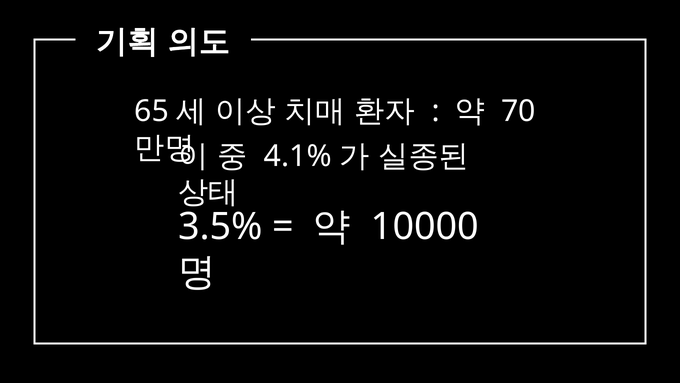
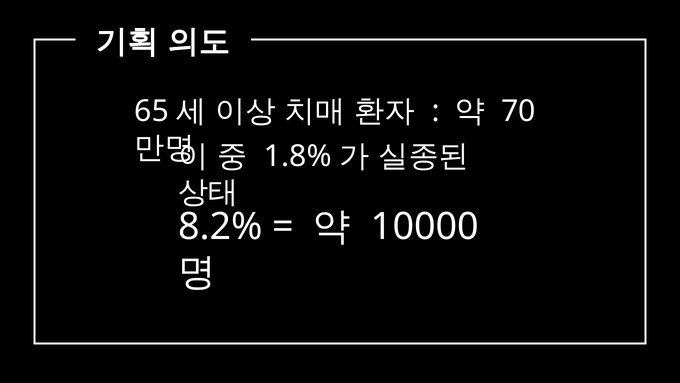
4.1%: 4.1% -> 1.8%
3.5%: 3.5% -> 8.2%
